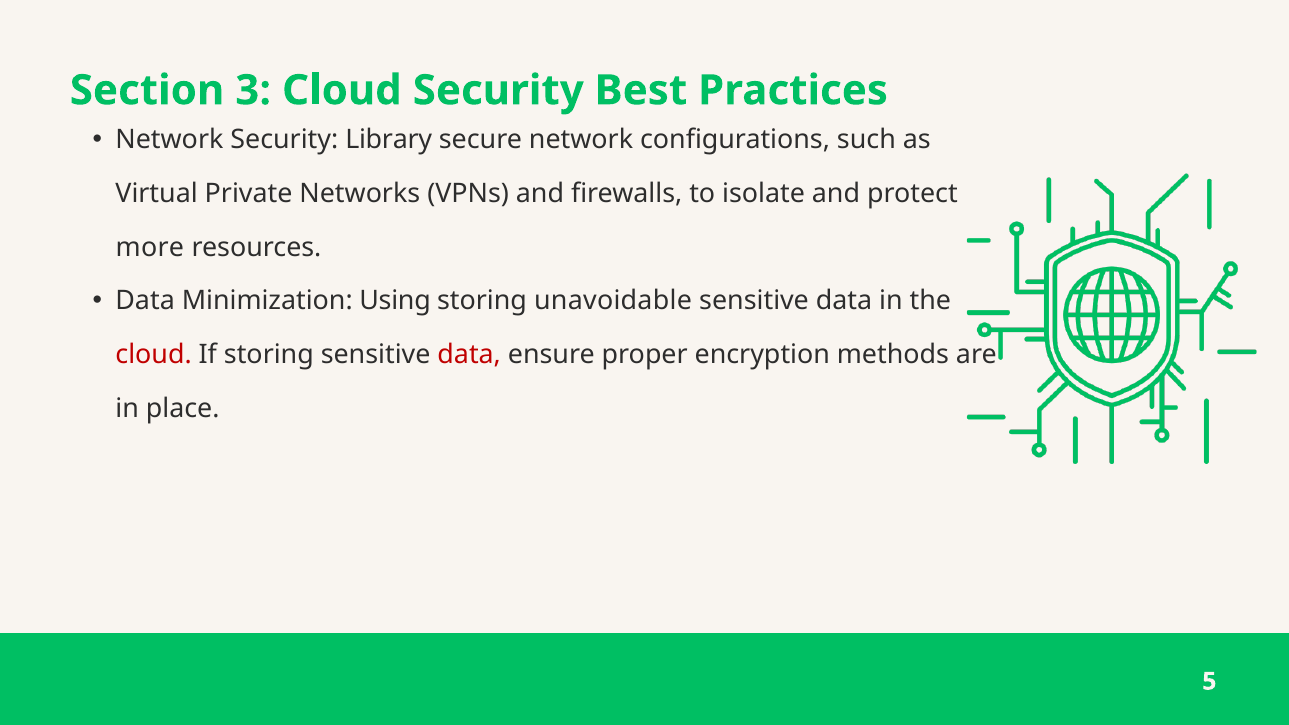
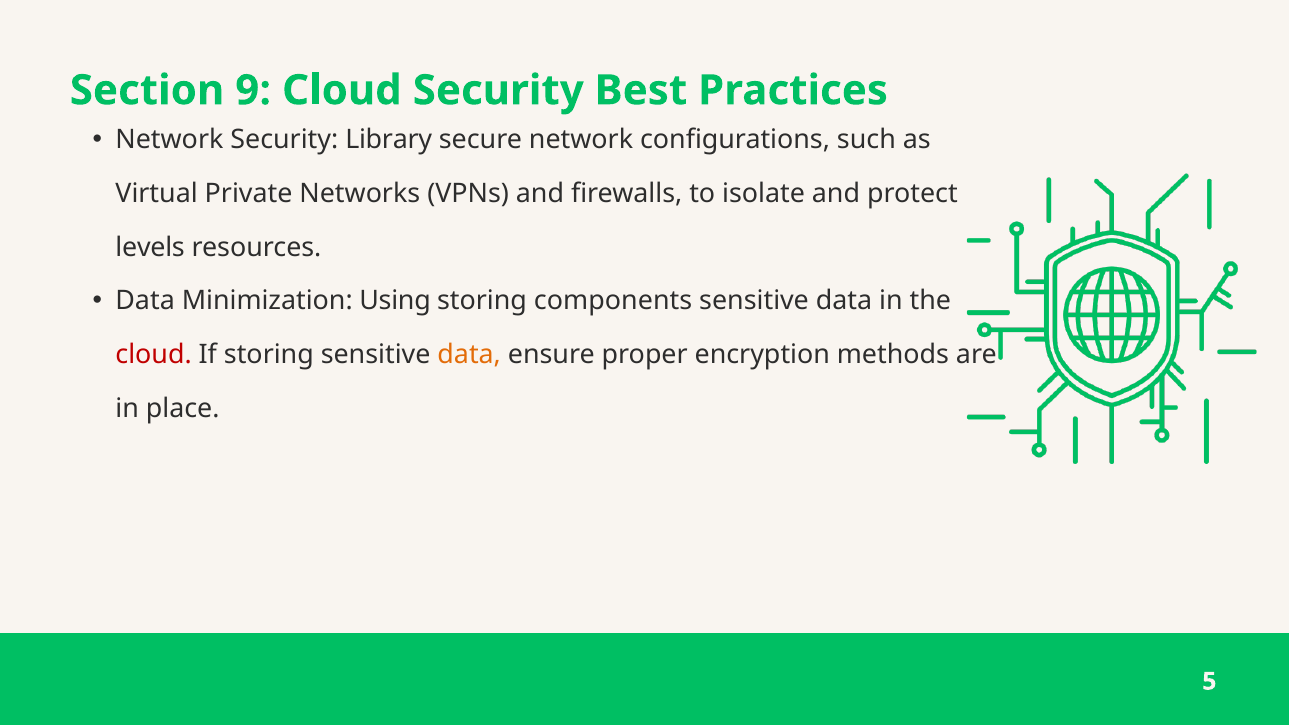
3: 3 -> 9
more: more -> levels
unavoidable: unavoidable -> components
data at (469, 355) colour: red -> orange
